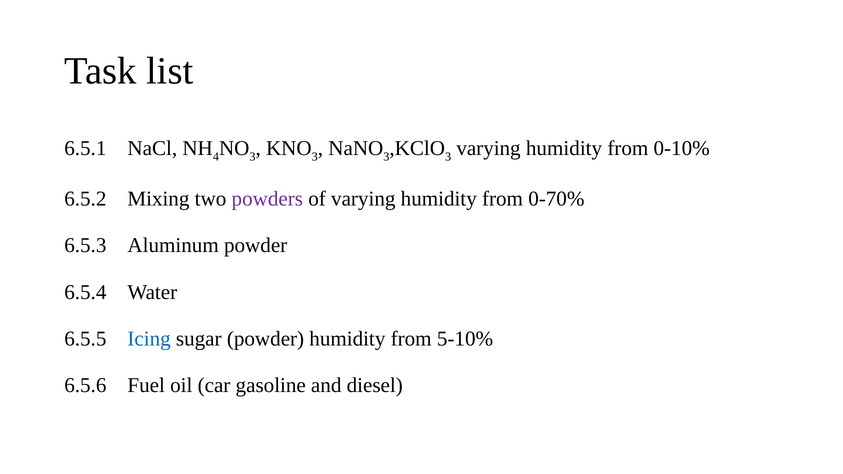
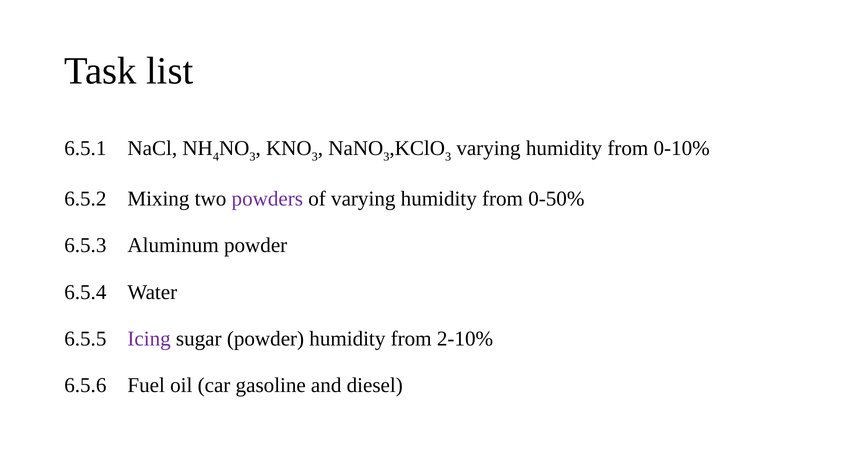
0-70%: 0-70% -> 0-50%
Icing colour: blue -> purple
5-10%: 5-10% -> 2-10%
